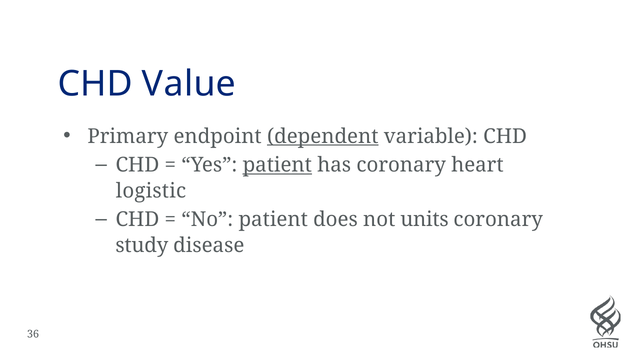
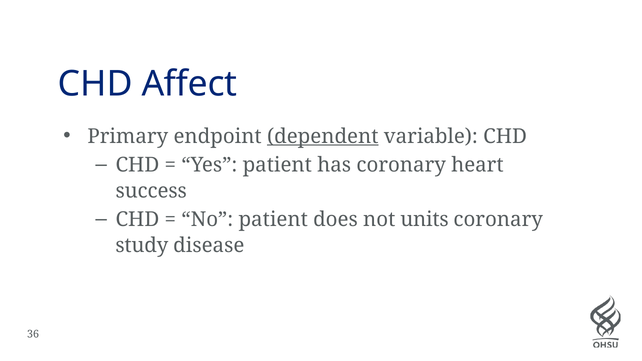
Value: Value -> Affect
patient at (277, 165) underline: present -> none
logistic: logistic -> success
